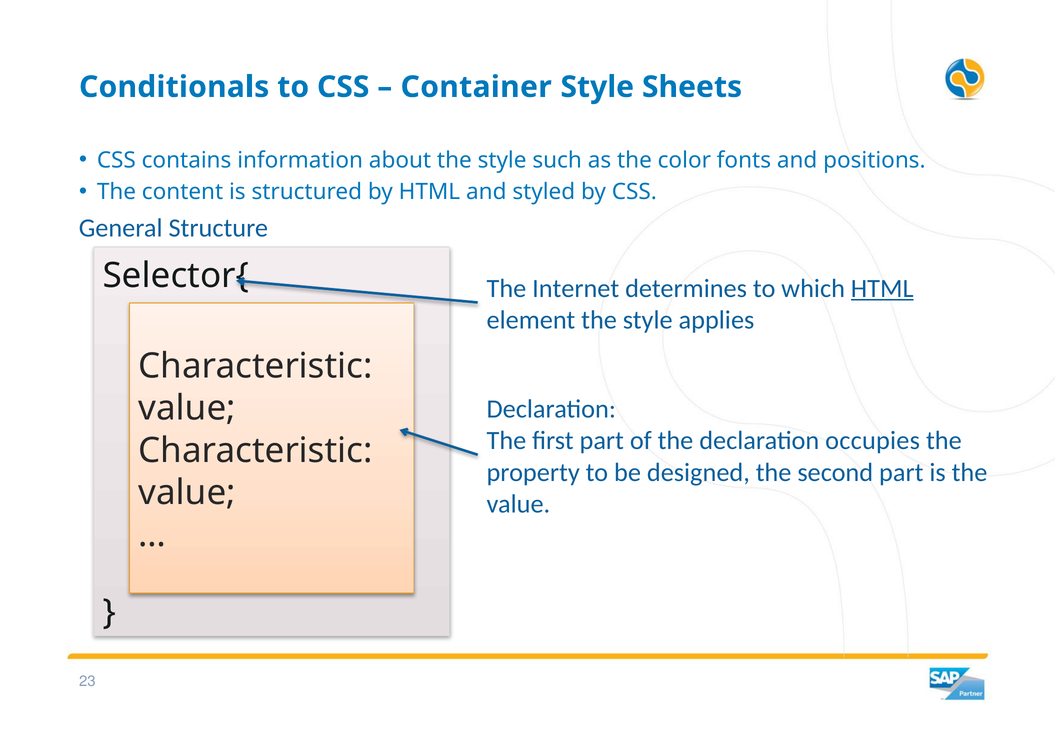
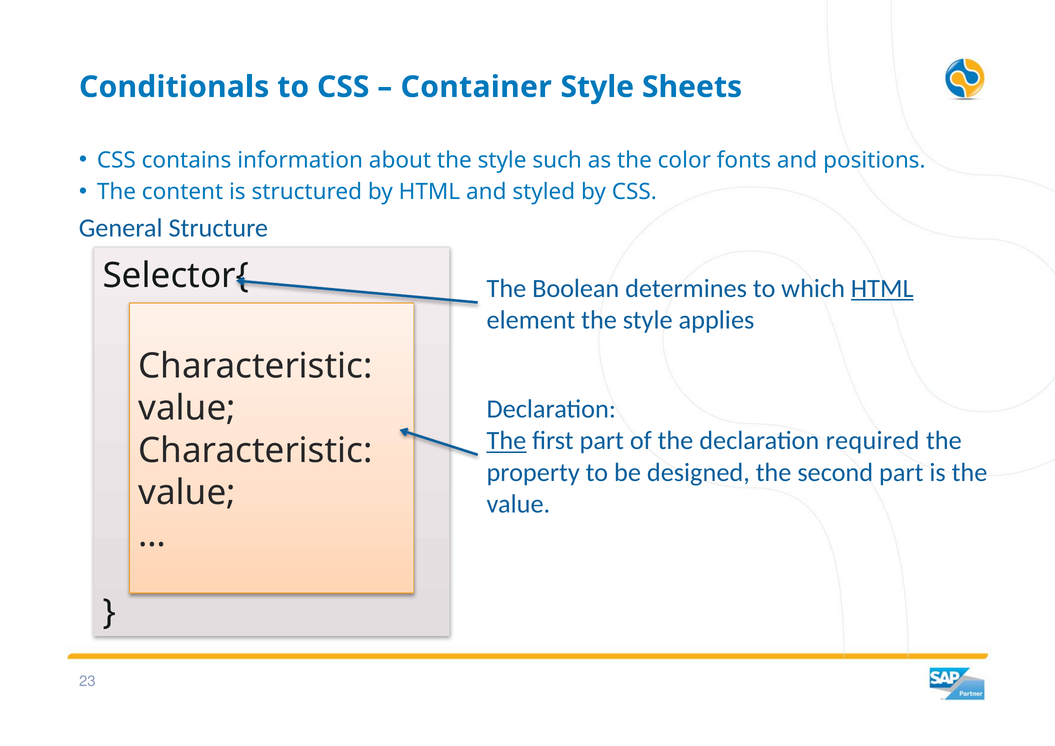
Internet: Internet -> Boolean
The at (506, 441) underline: none -> present
occupies: occupies -> required
